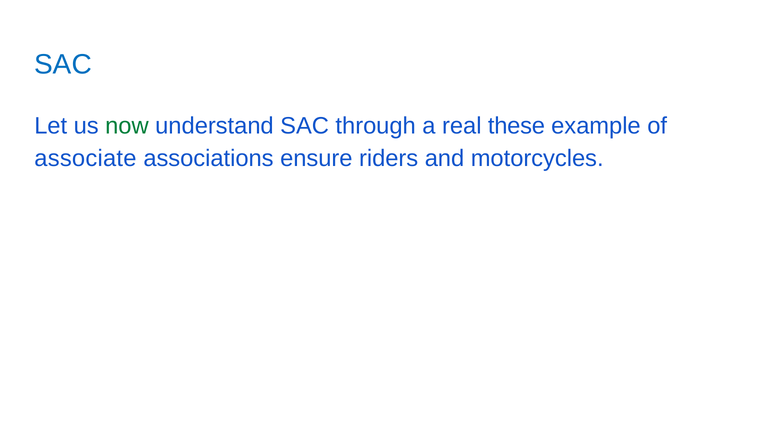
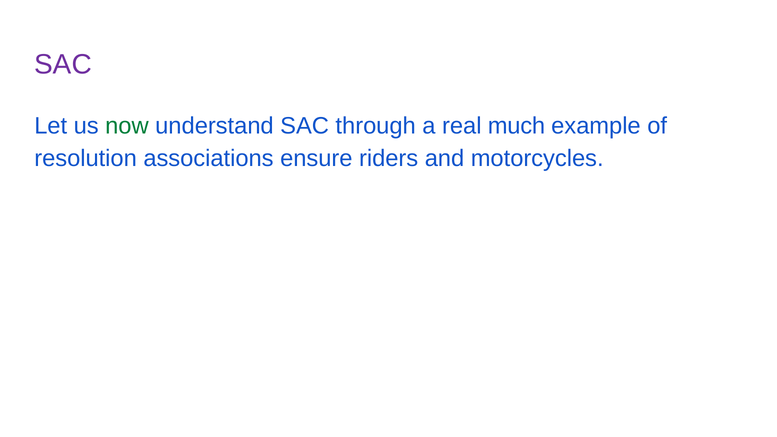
SAC at (63, 64) colour: blue -> purple
these: these -> much
associate: associate -> resolution
